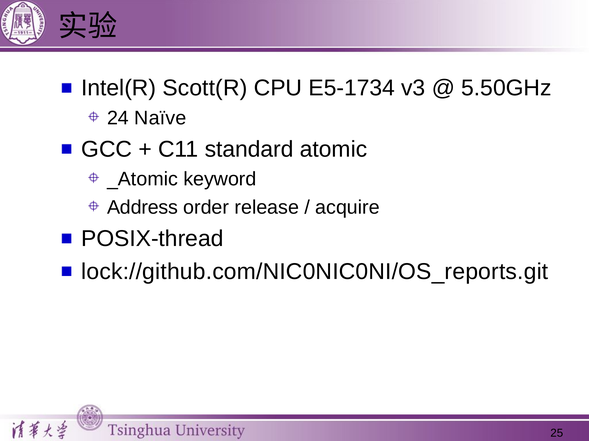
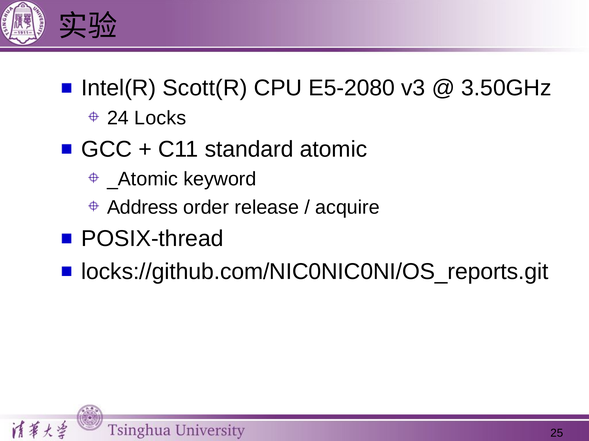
E5-1734: E5-1734 -> E5-2080
5.50GHz: 5.50GHz -> 3.50GHz
Naïve: Naïve -> Locks
lock://github.com/NIC0NIC0NI/OS_reports.git: lock://github.com/NIC0NIC0NI/OS_reports.git -> locks://github.com/NIC0NIC0NI/OS_reports.git
